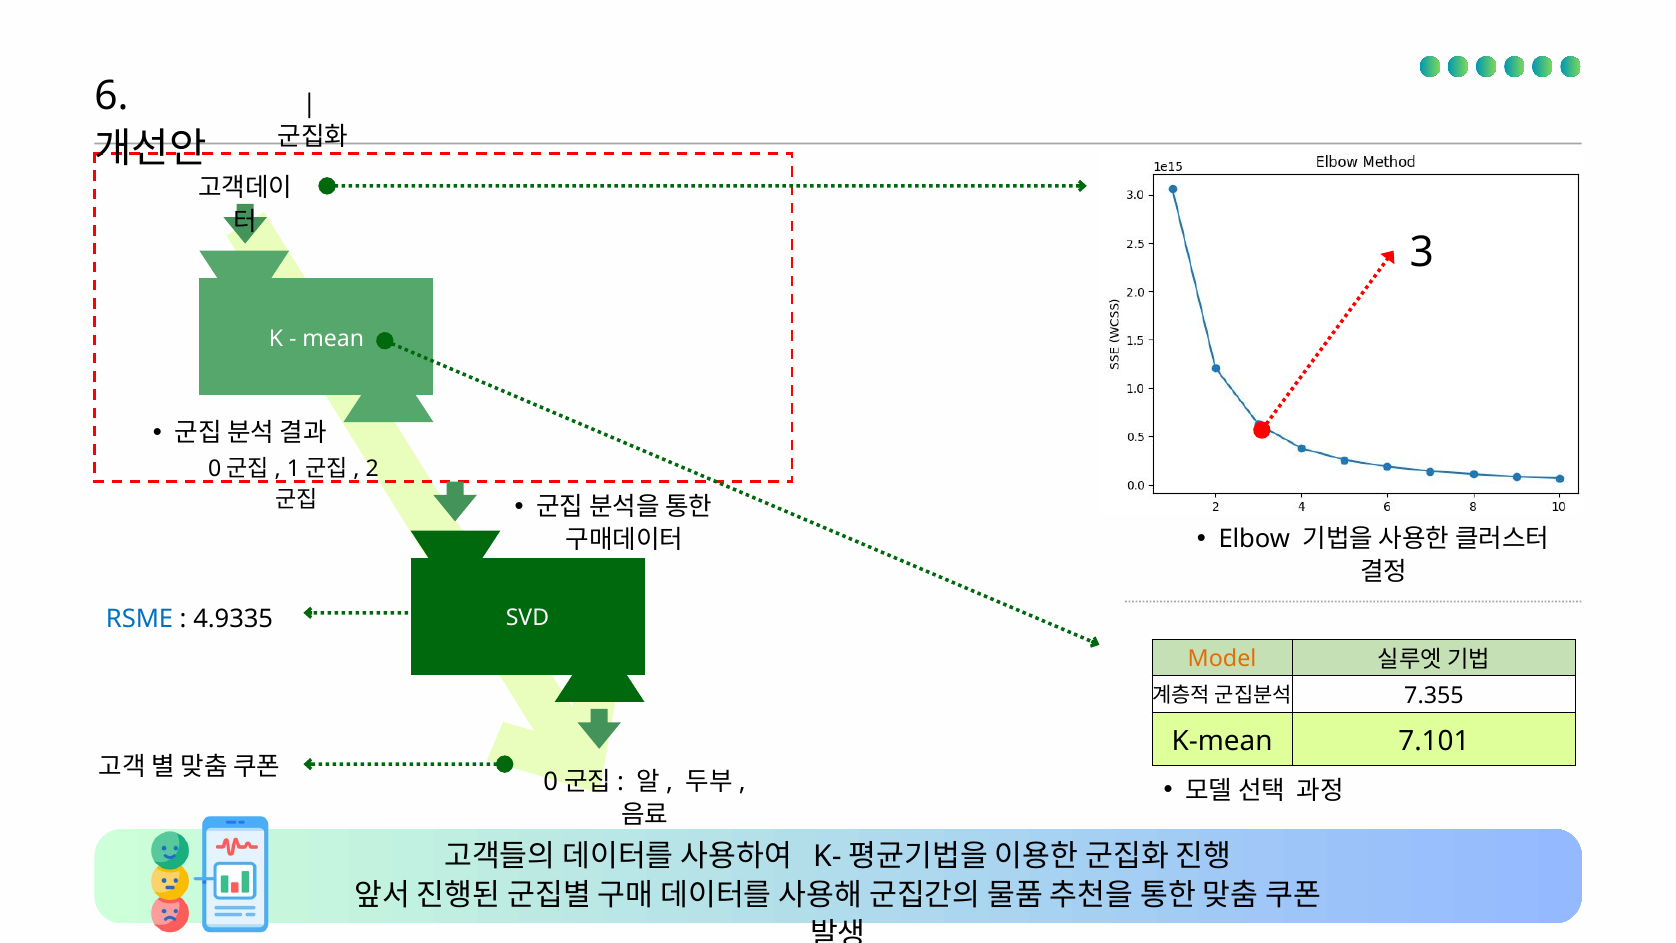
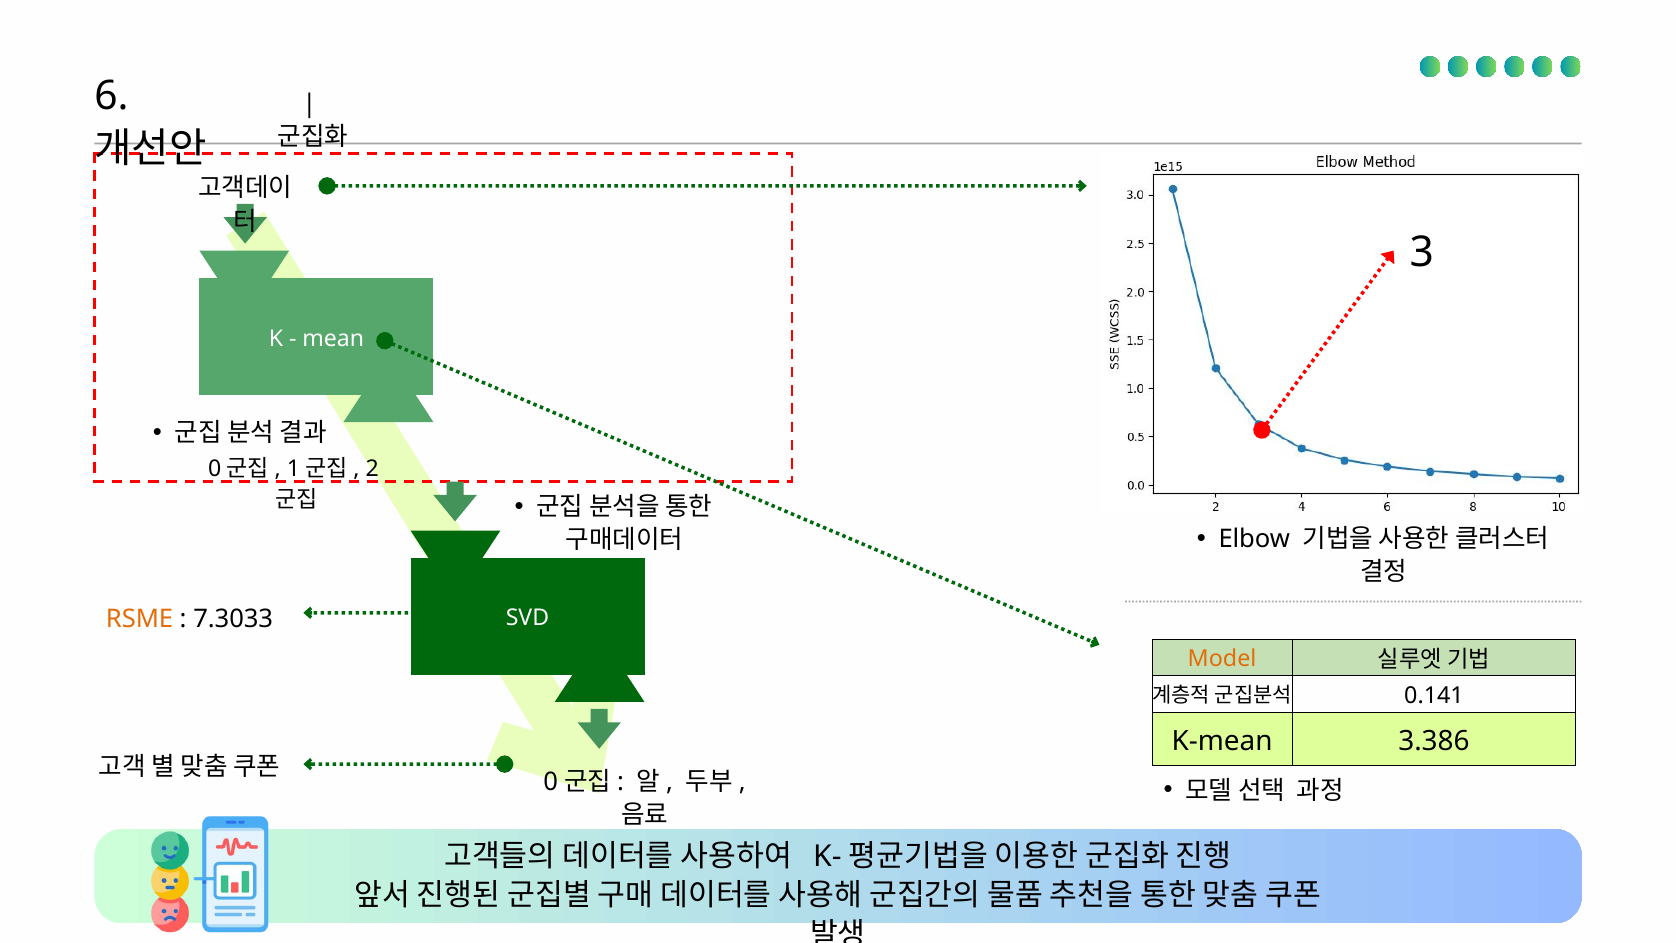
RSME colour: blue -> orange
4.9335: 4.9335 -> 7.3033
7.355: 7.355 -> 0.141
7.101: 7.101 -> 3.386
